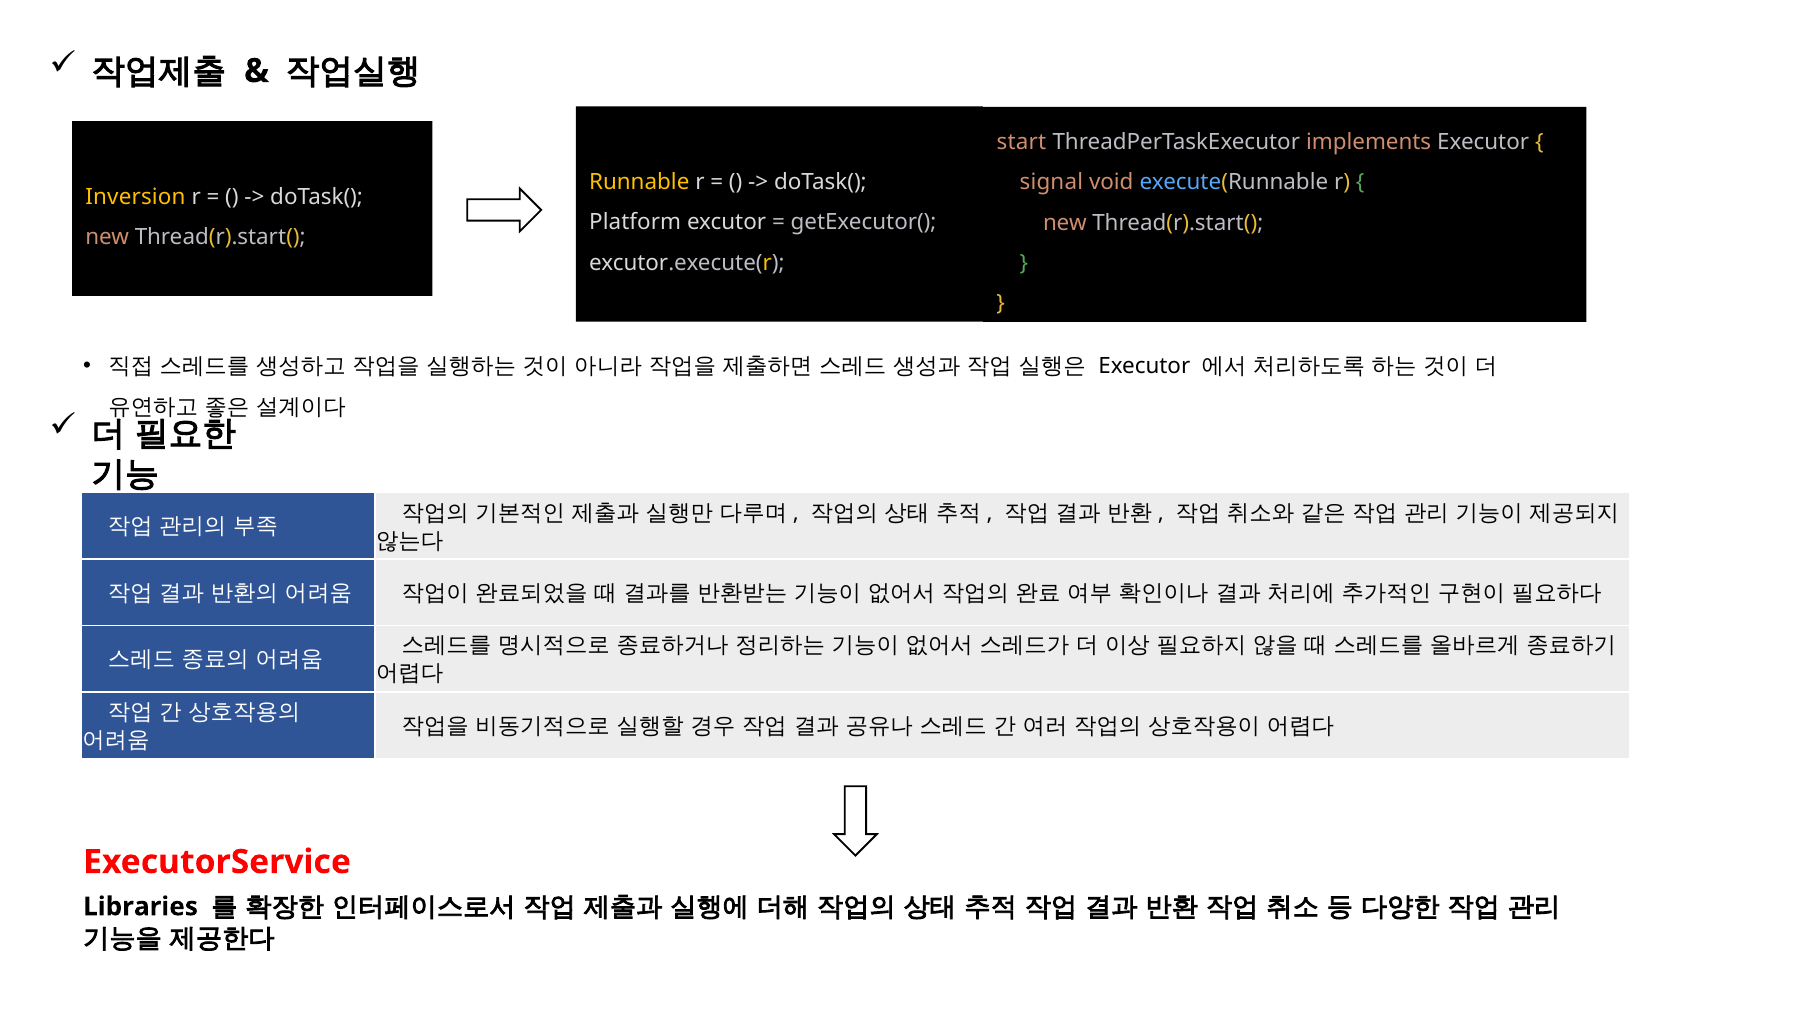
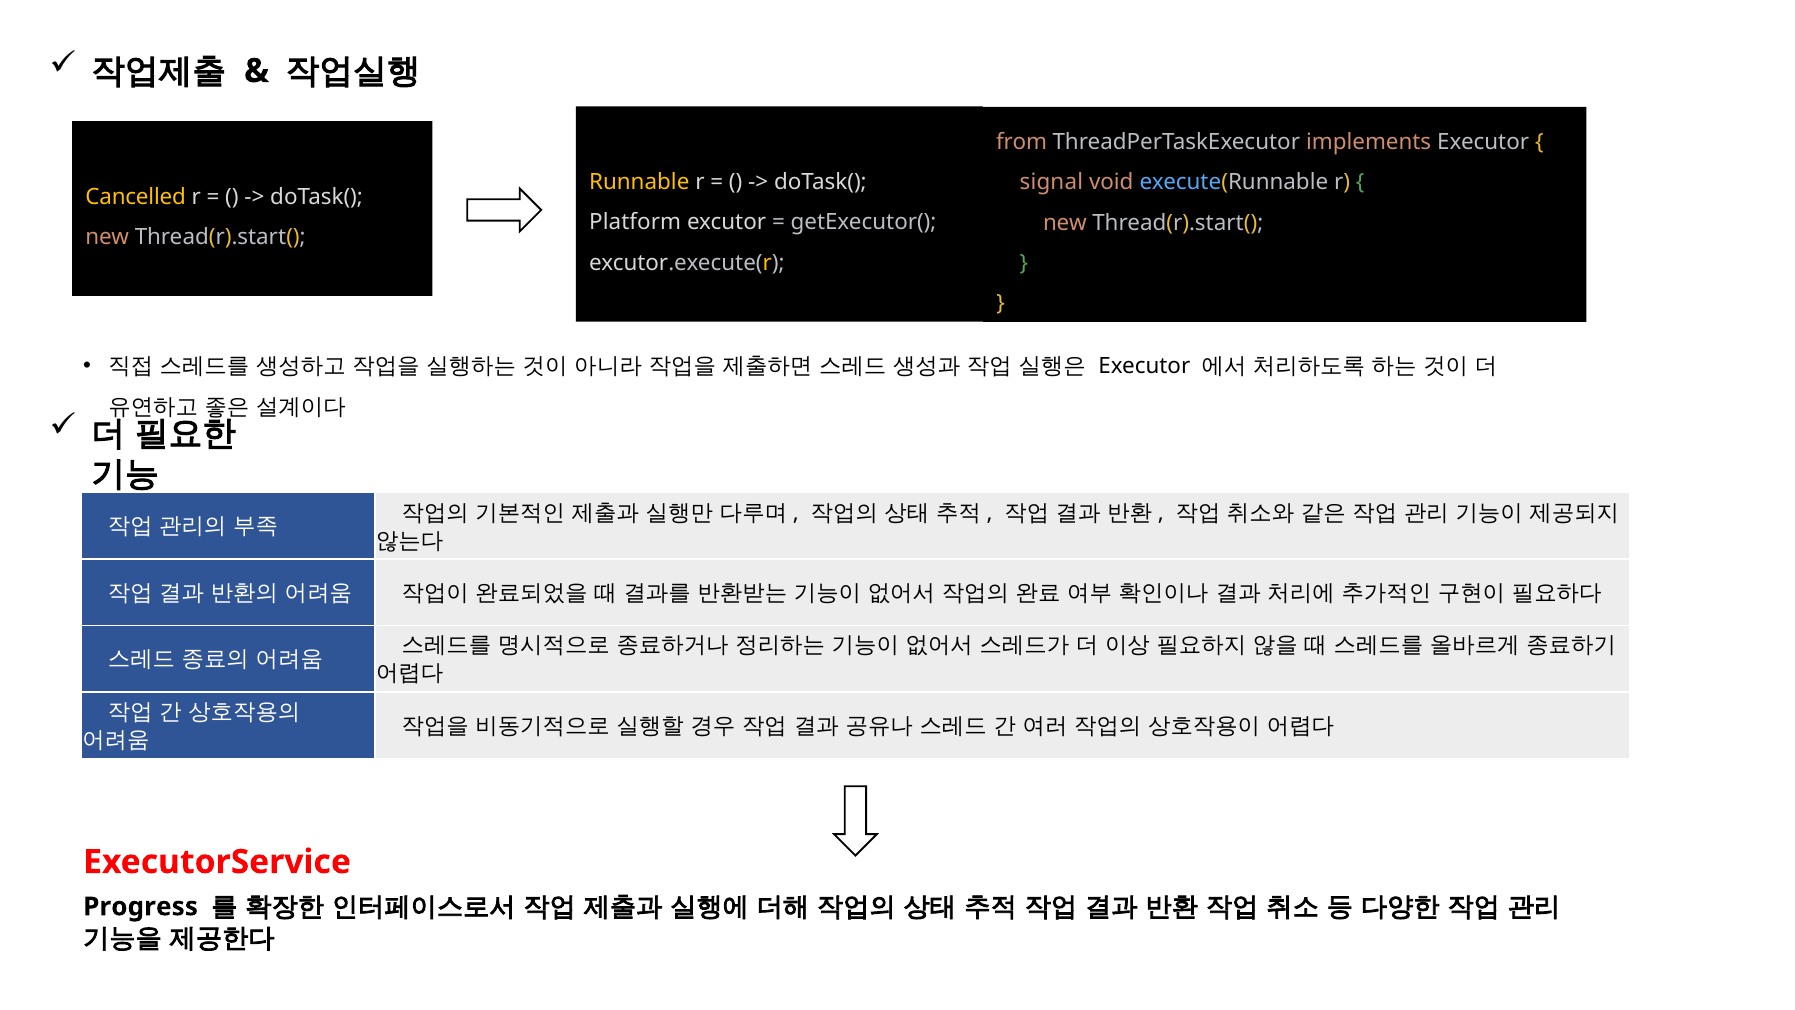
start: start -> from
Inversion: Inversion -> Cancelled
Libraries: Libraries -> Progress
